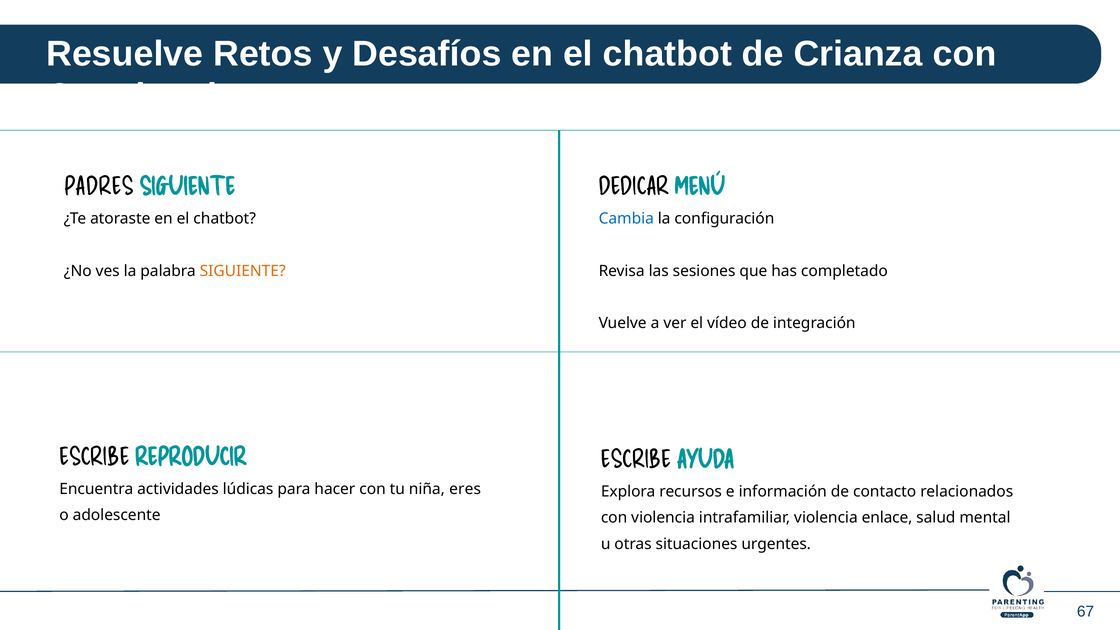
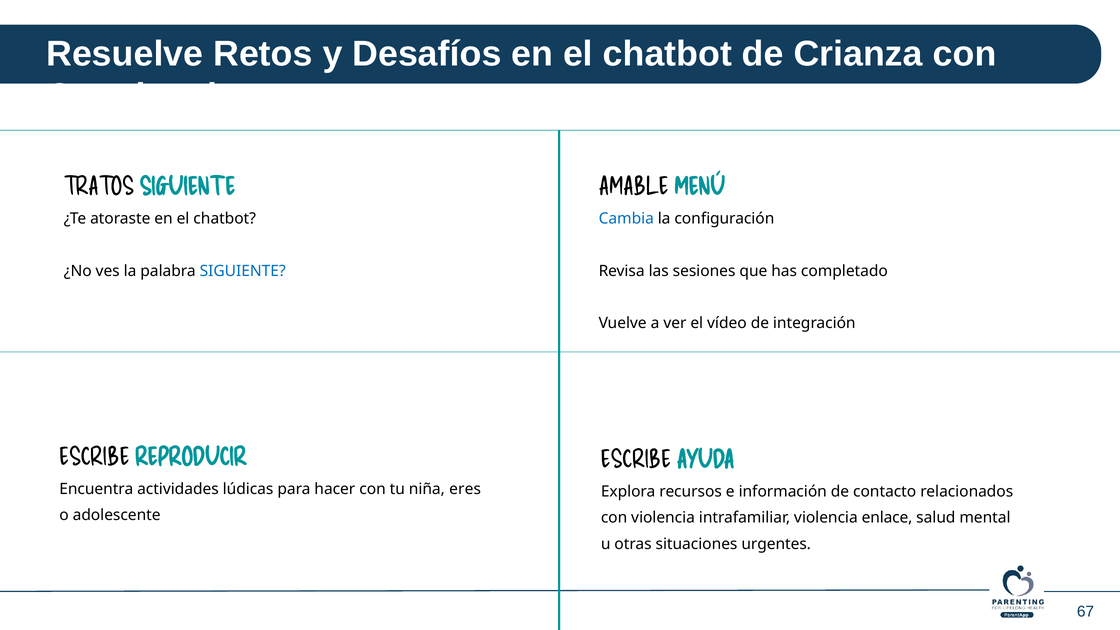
PADRES: PADRES -> TRATOS
DEDICAR: DEDICAR -> AMABLE
SIGUIENTE at (243, 271) colour: orange -> blue
